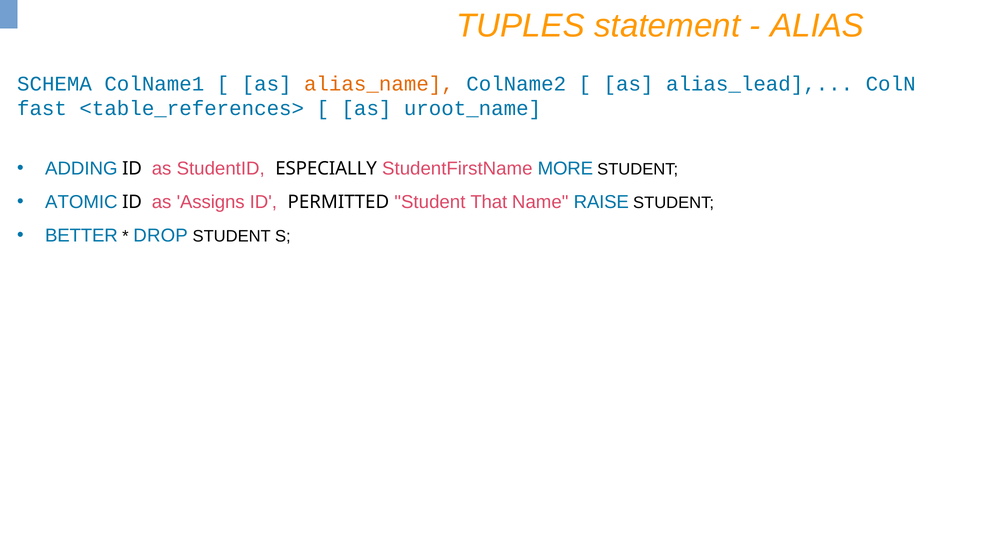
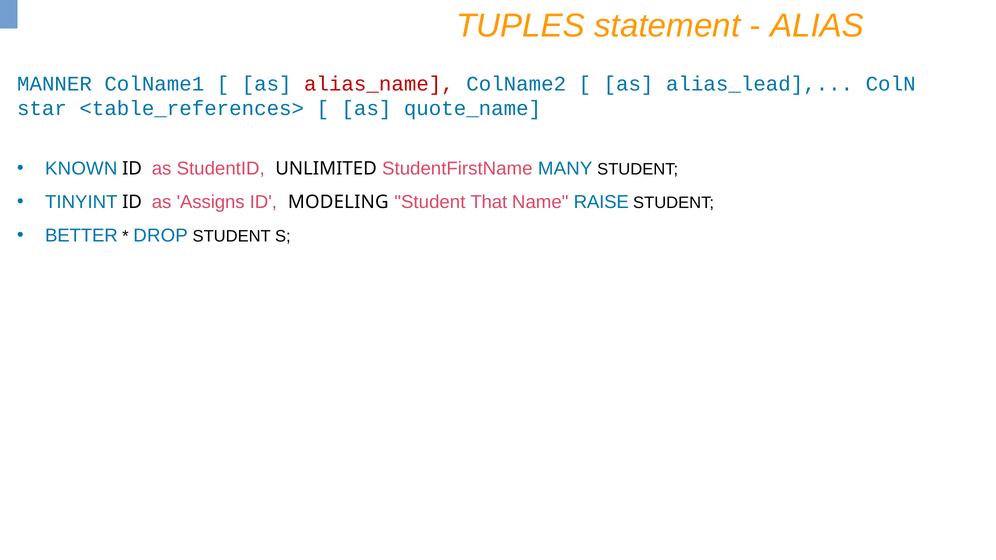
SCHEMA: SCHEMA -> MANNER
alias_name colour: orange -> red
fast: fast -> star
uroot_name: uroot_name -> quote_name
ADDING: ADDING -> KNOWN
ESPECIALLY: ESPECIALLY -> UNLIMITED
MORE: MORE -> MANY
ATOMIC: ATOMIC -> TINYINT
PERMITTED: PERMITTED -> MODELING
